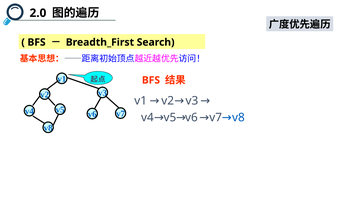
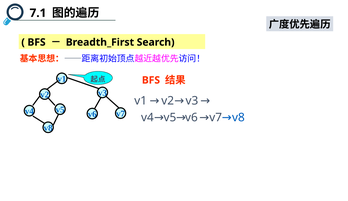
2.0: 2.0 -> 7.1
